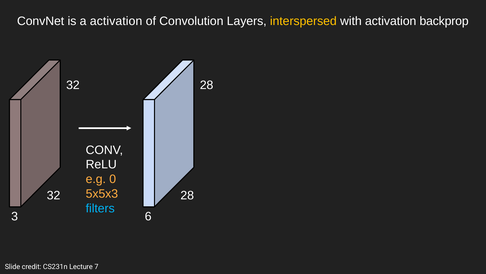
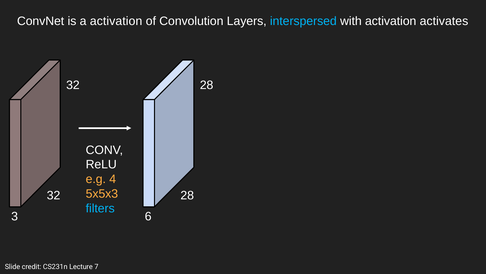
interspersed colour: yellow -> light blue
backprop: backprop -> activates
0: 0 -> 4
